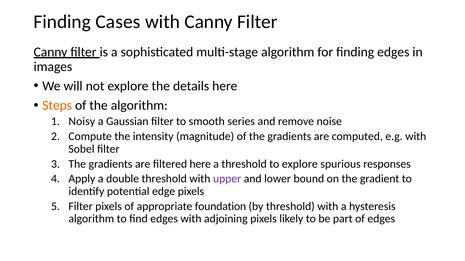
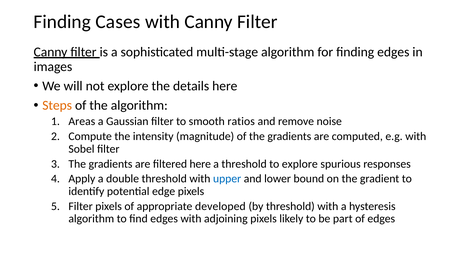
Noisy: Noisy -> Areas
series: series -> ratios
upper colour: purple -> blue
foundation: foundation -> developed
